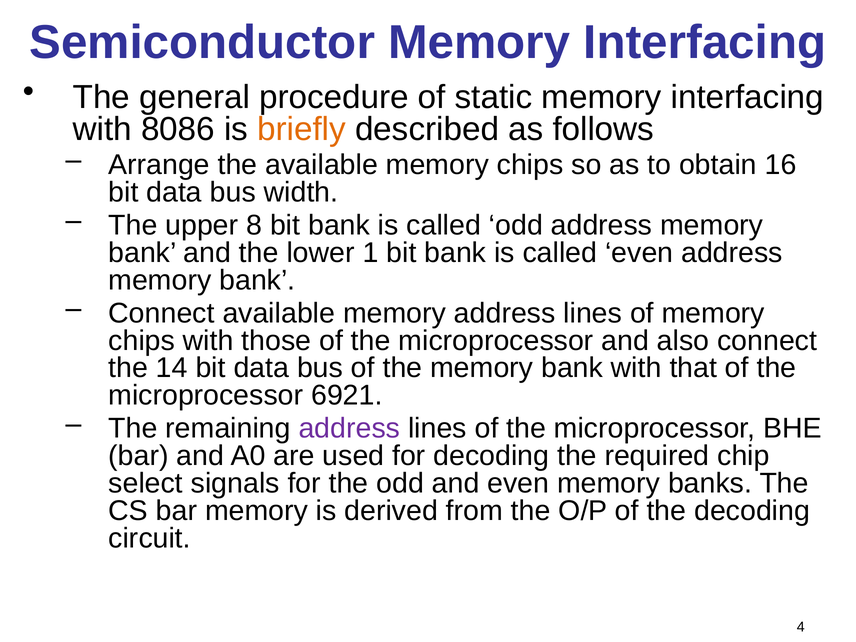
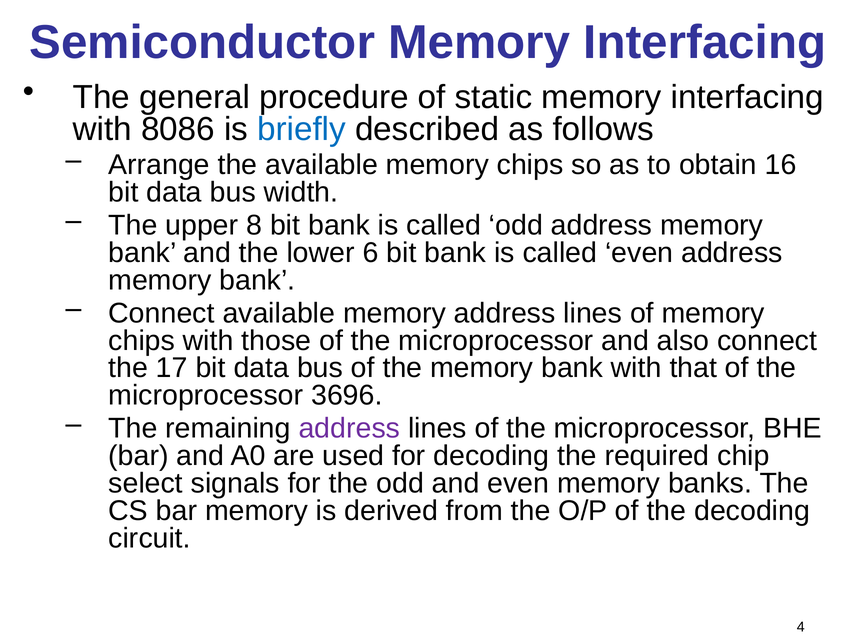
briefly colour: orange -> blue
1: 1 -> 6
14: 14 -> 17
6921: 6921 -> 3696
